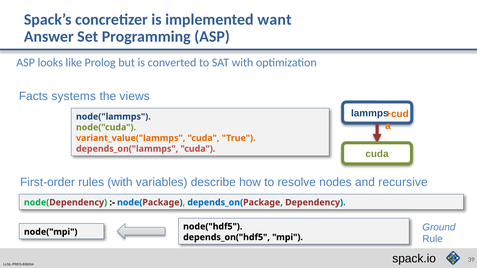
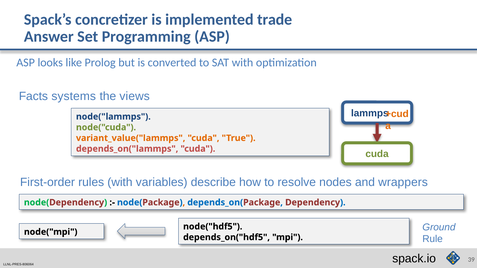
want: want -> trade
recursive: recursive -> wrappers
